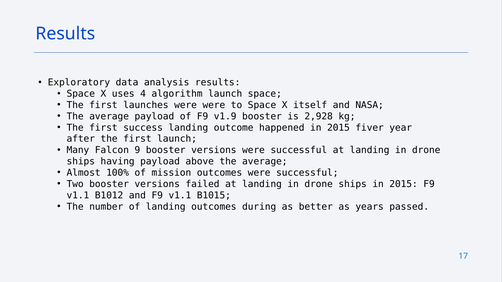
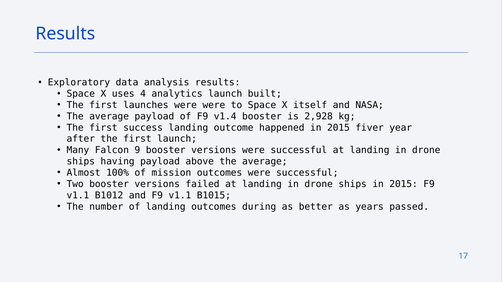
algorithm: algorithm -> analytics
launch space: space -> built
v1.9: v1.9 -> v1.4
